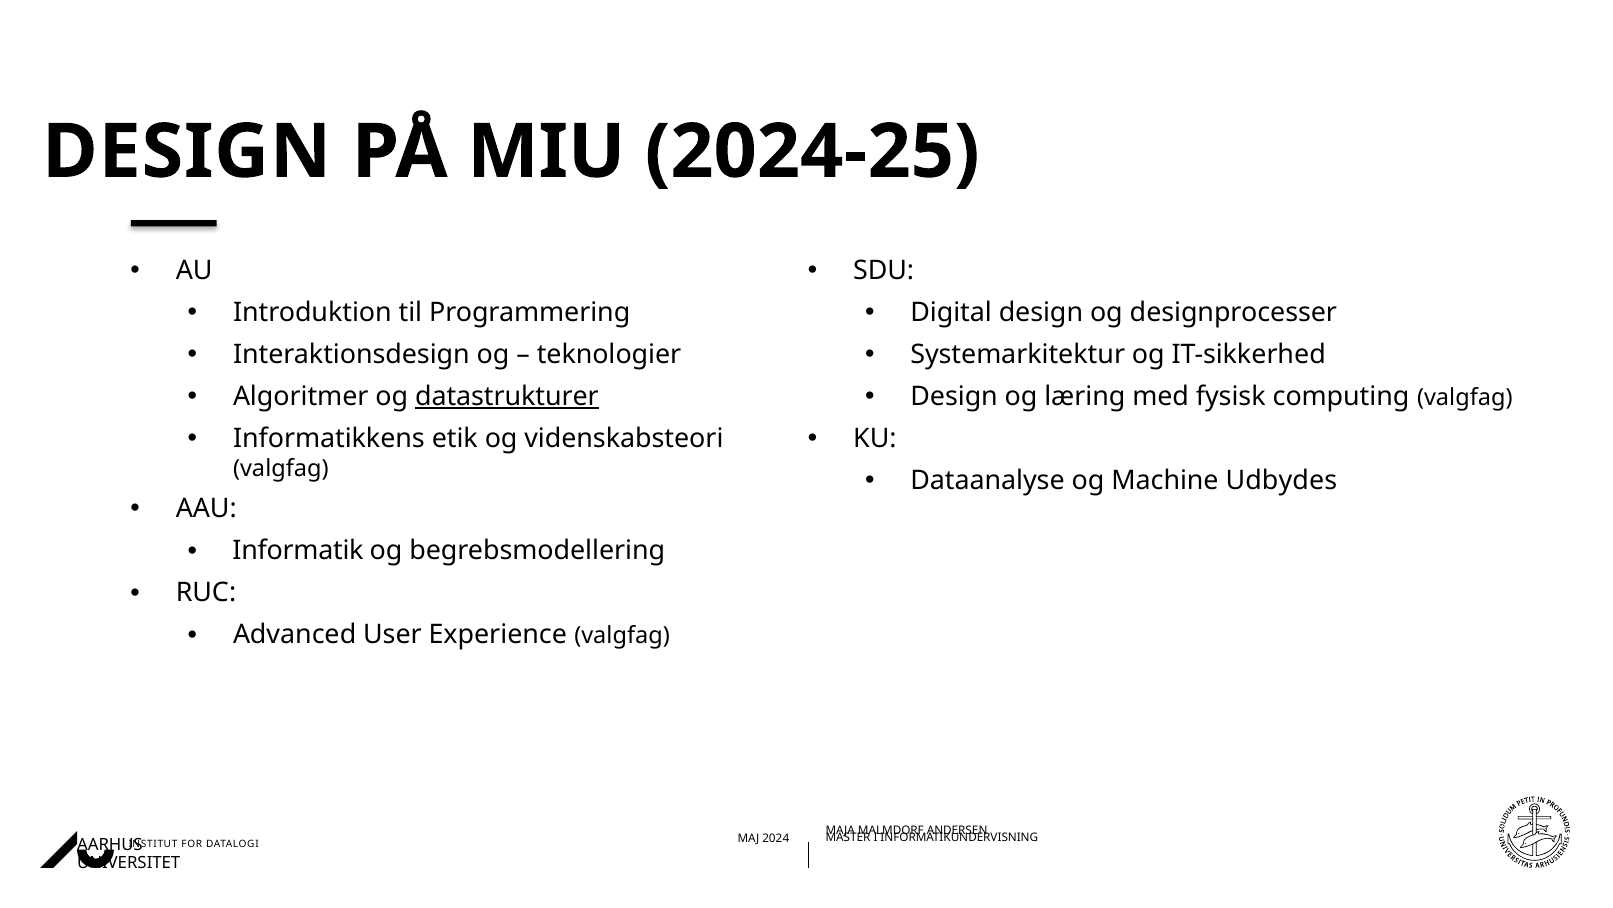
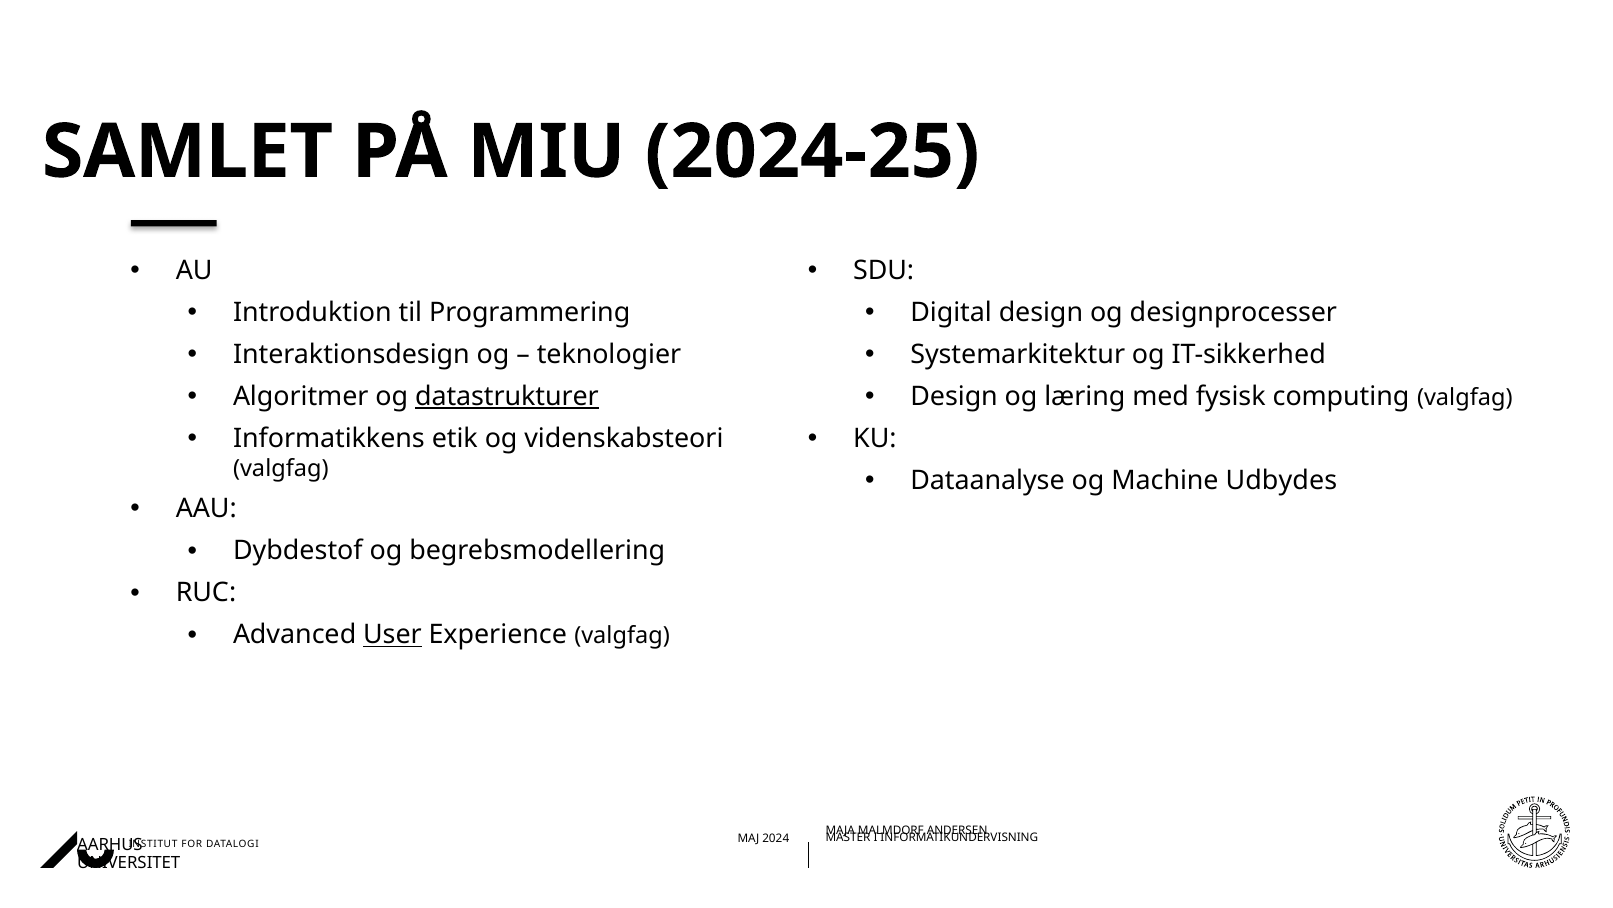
DESIGN at (187, 152): DESIGN -> SAMLET
Informatik: Informatik -> Dybdestof
User underline: none -> present
